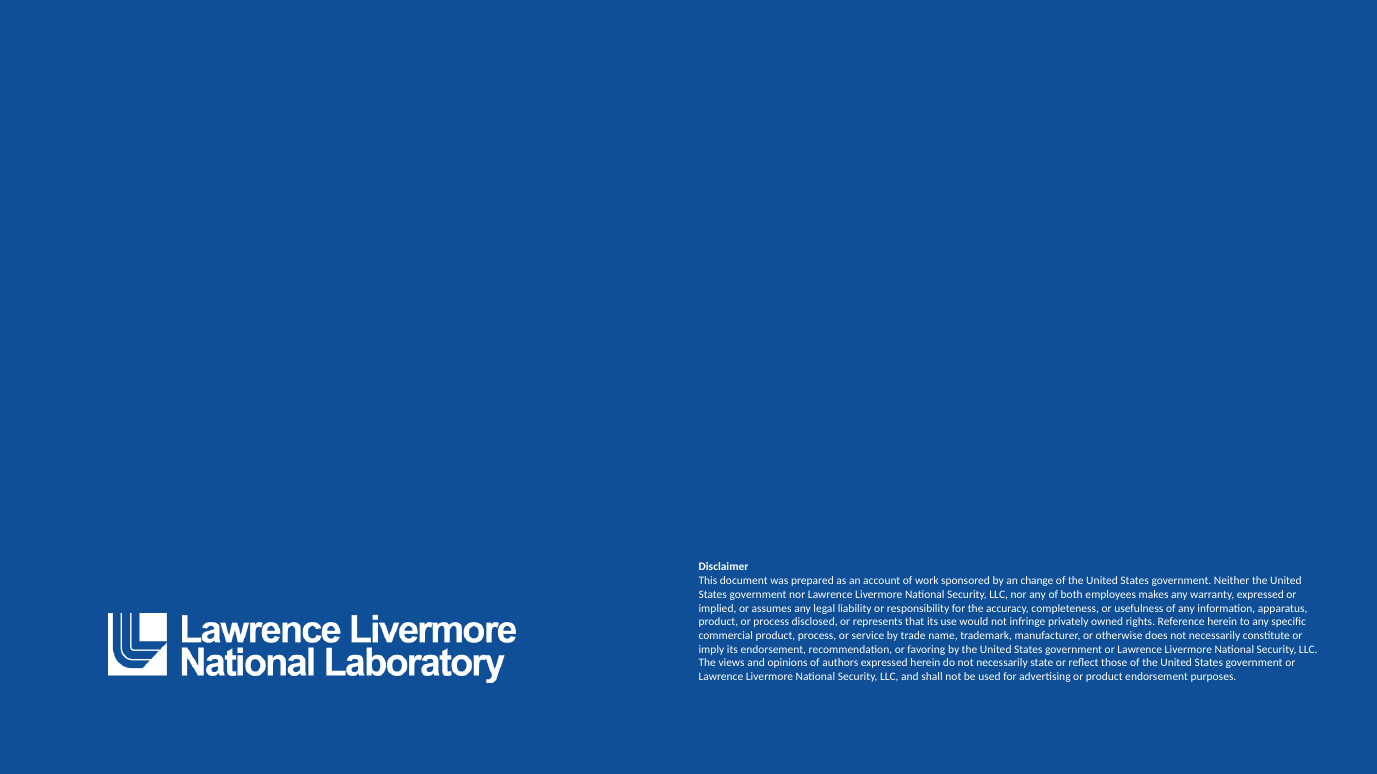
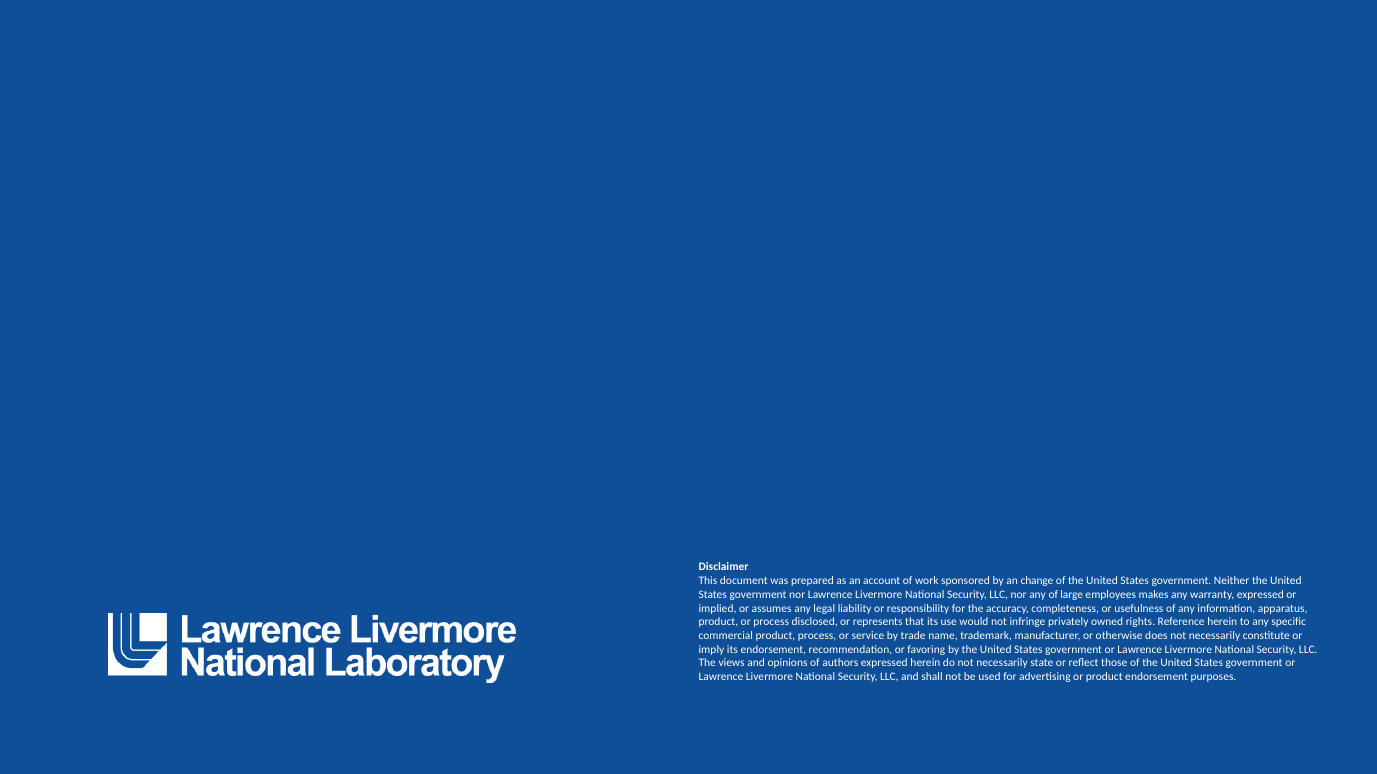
both: both -> large
